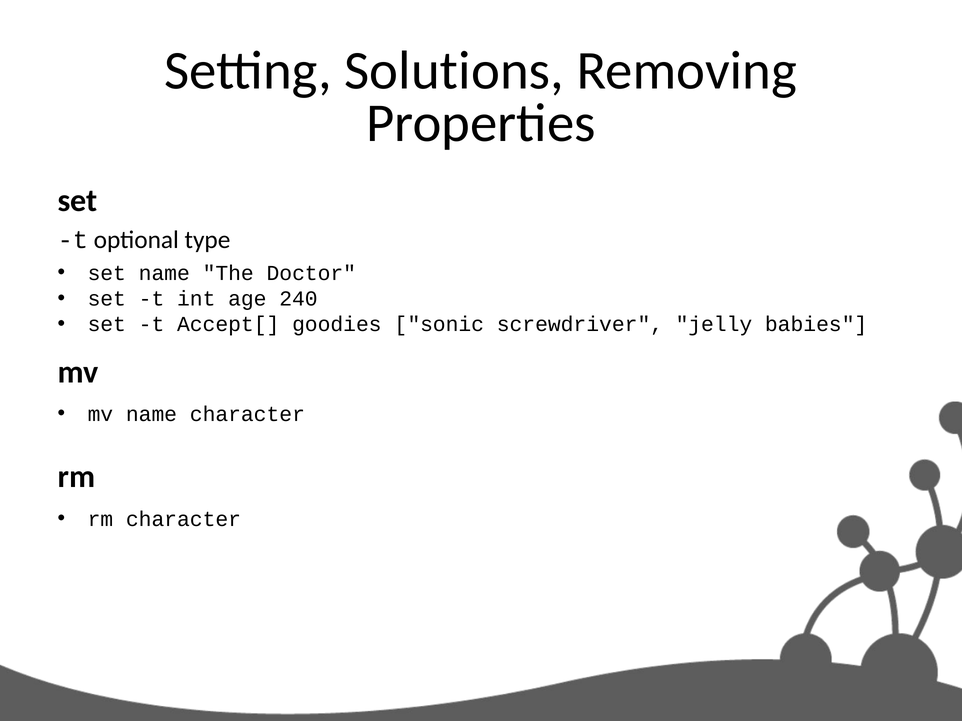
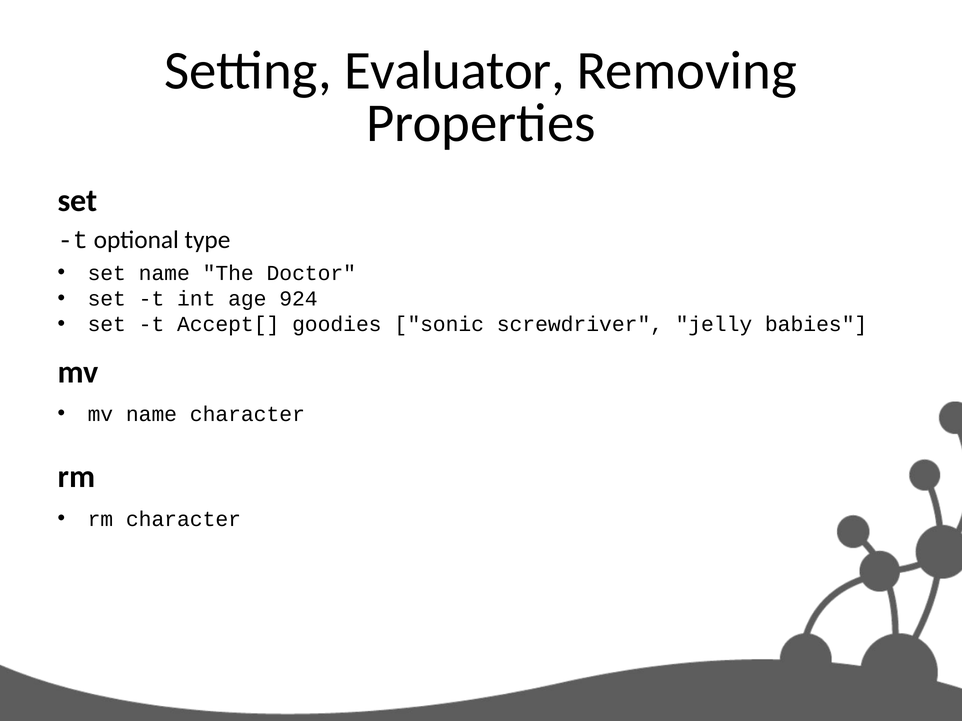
Solutions: Solutions -> Evaluator
240: 240 -> 924
